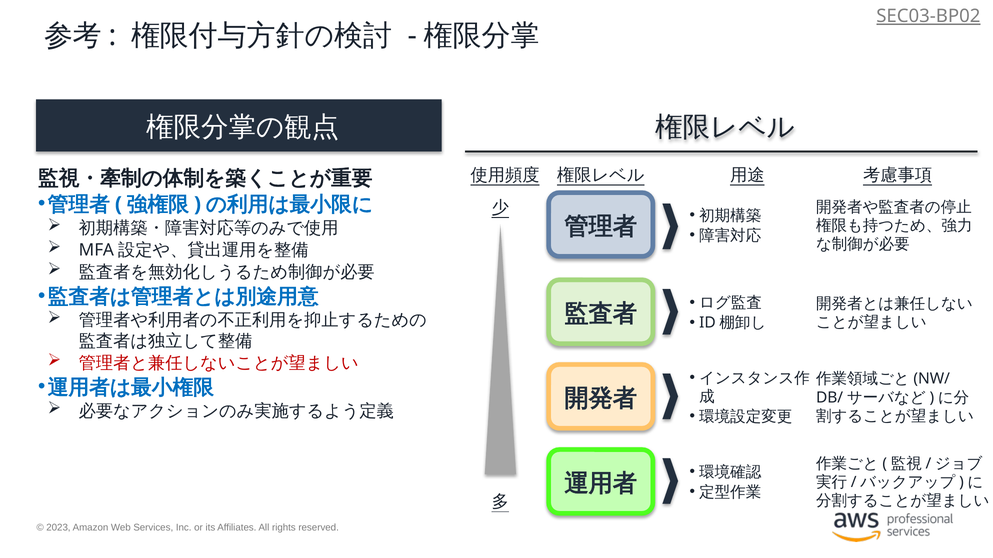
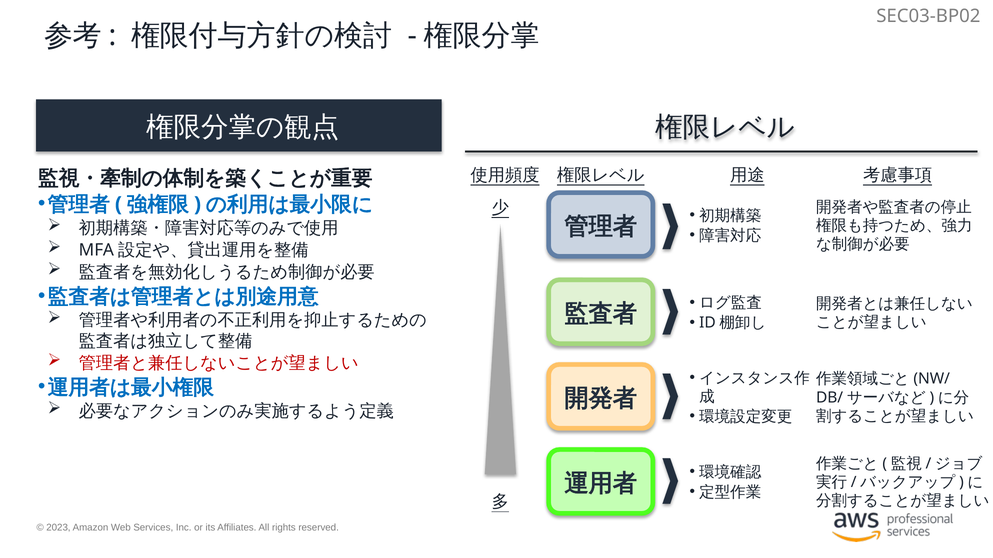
SEC03-BP02 underline: present -> none
